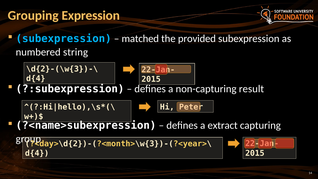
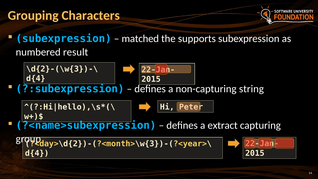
Expression: Expression -> Characters
provided: provided -> supports
string: string -> result
?:subexpression colour: white -> light blue
result: result -> string
?<name>subexpression colour: white -> light blue
